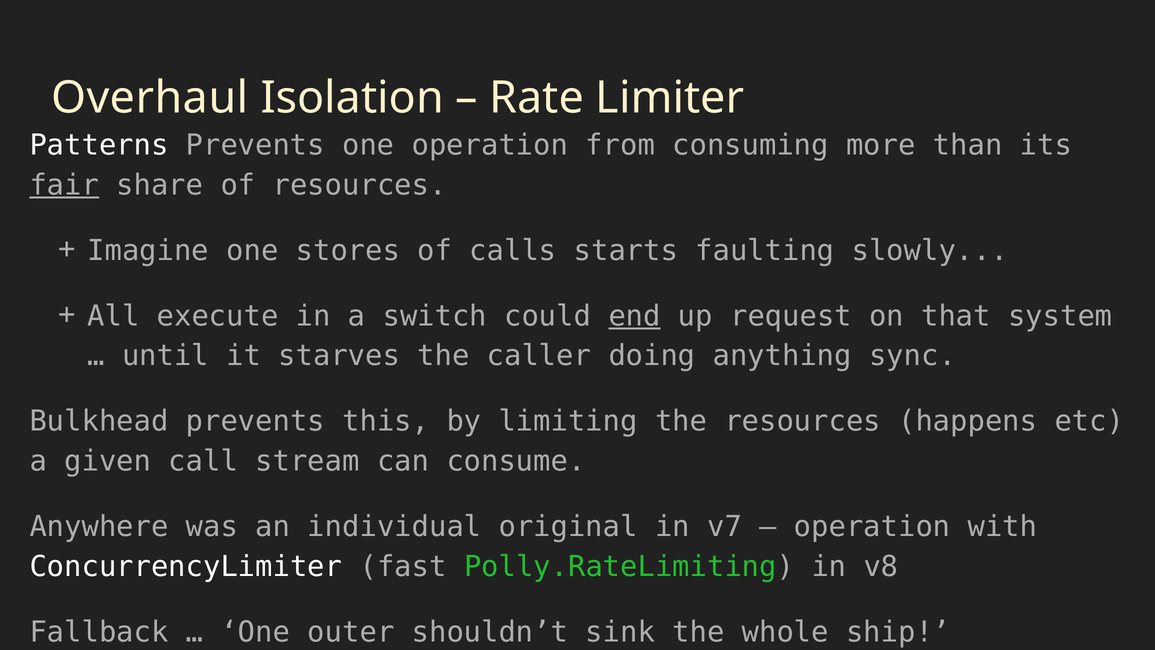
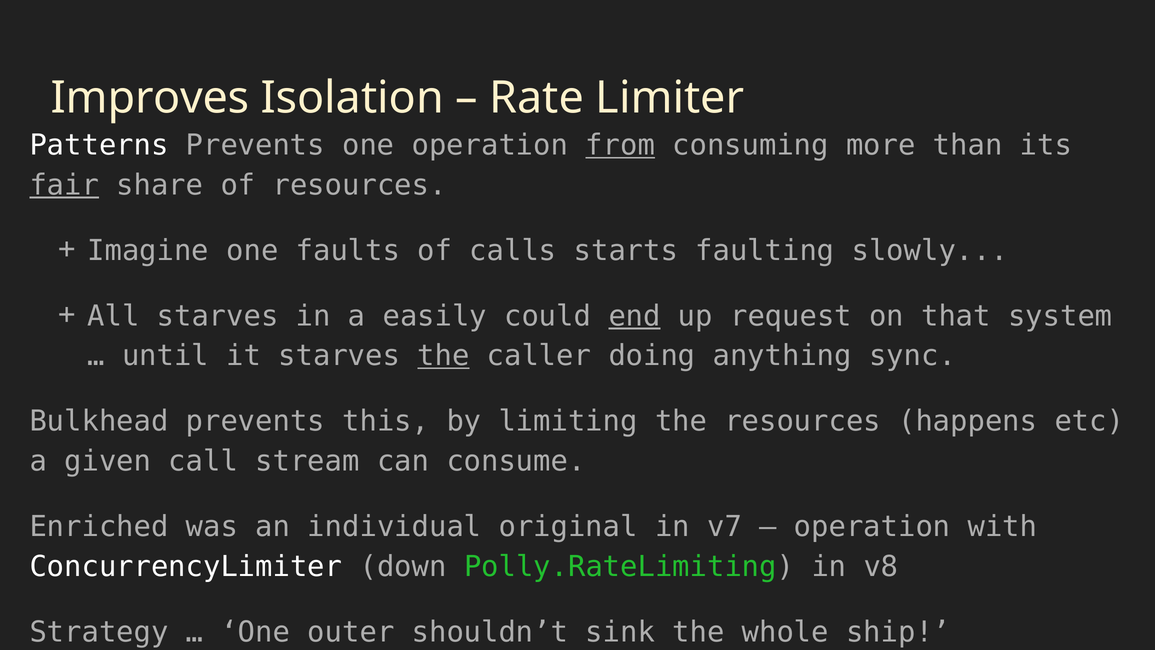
Overhaul: Overhaul -> Improves
from underline: none -> present
stores: stores -> faults
All execute: execute -> starves
switch: switch -> easily
the at (443, 356) underline: none -> present
Anywhere: Anywhere -> Enriched
fast: fast -> down
Fallback: Fallback -> Strategy
